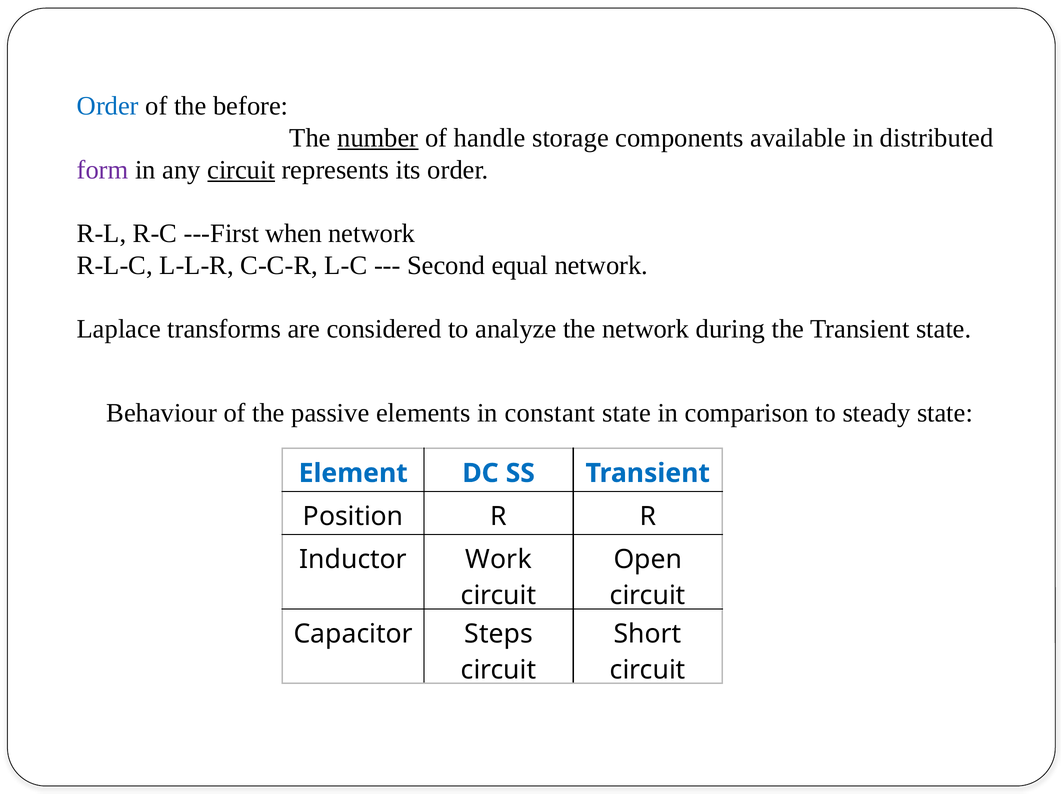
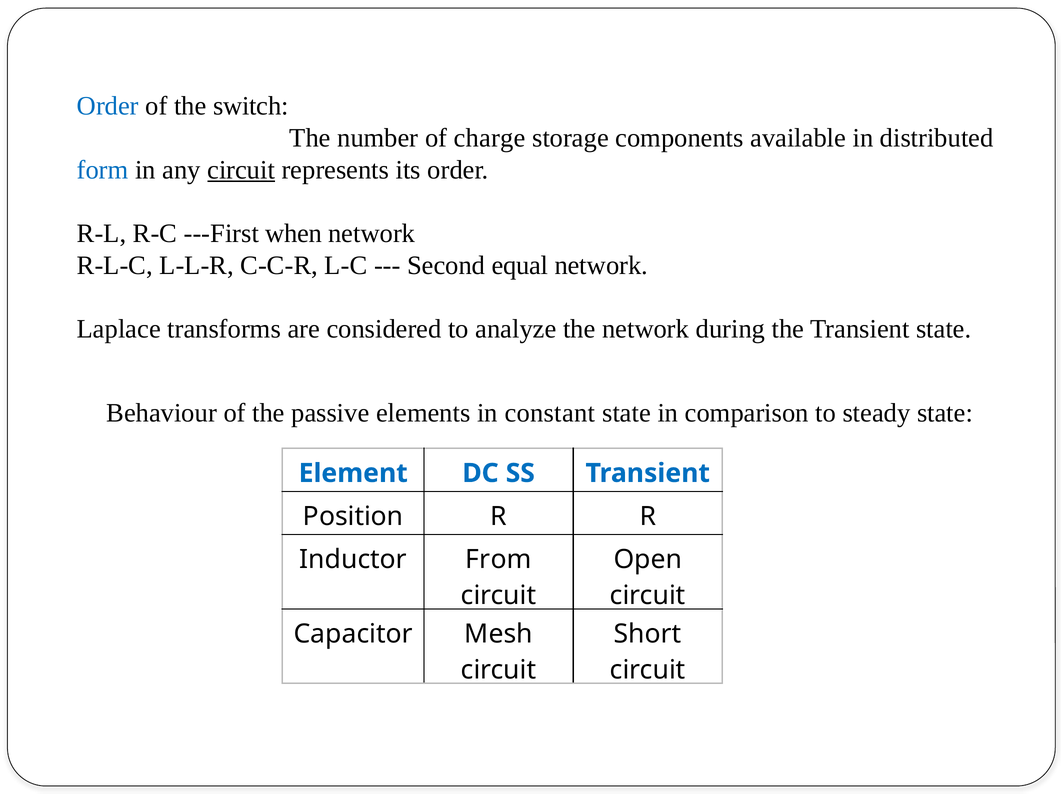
before: before -> switch
number underline: present -> none
handle: handle -> charge
form colour: purple -> blue
Work: Work -> From
Steps: Steps -> Mesh
